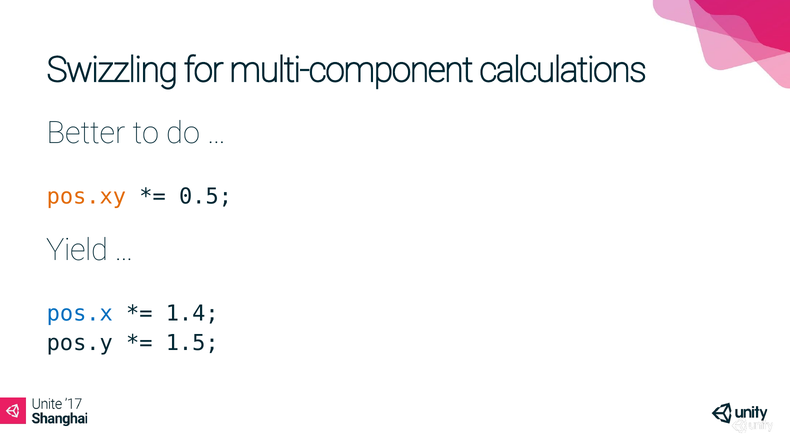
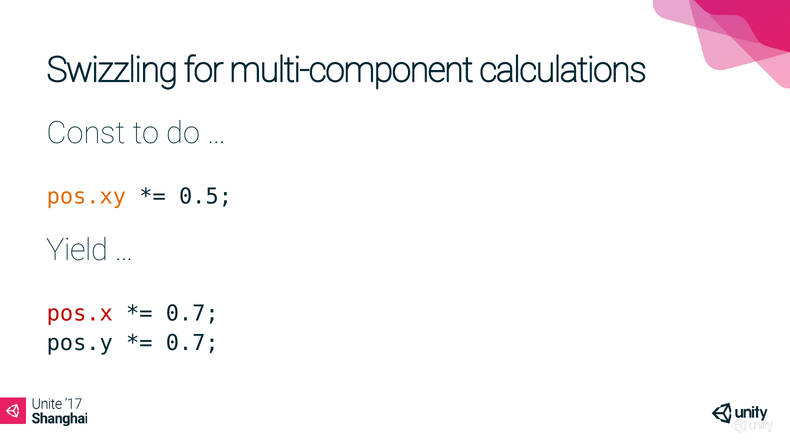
Better: Better -> Const
pos.x colour: blue -> red
1.4 at (192, 314): 1.4 -> 0.7
1.5 at (192, 343): 1.5 -> 0.7
